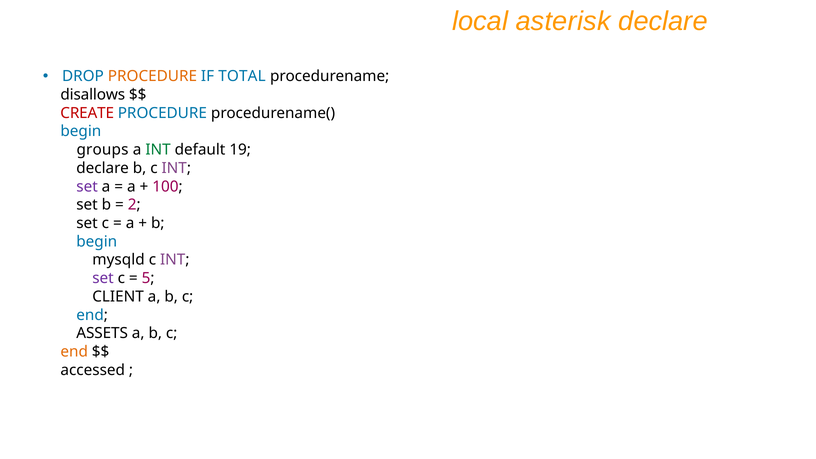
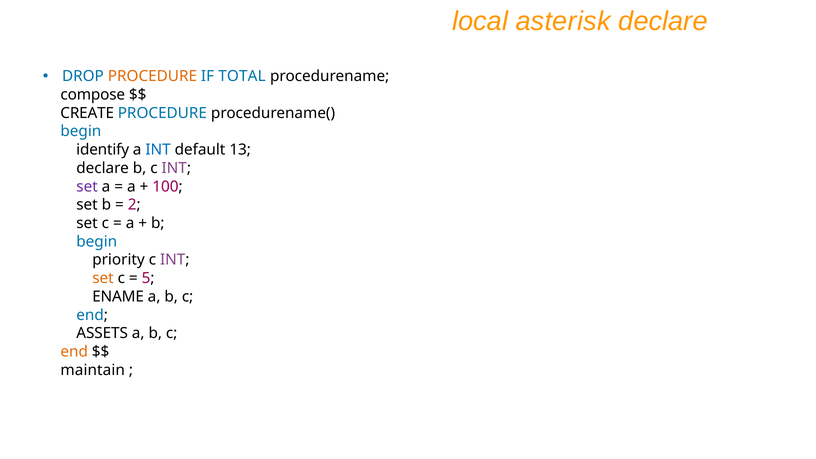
disallows: disallows -> compose
CREATE colour: red -> black
groups: groups -> identify
INT at (158, 150) colour: green -> blue
19: 19 -> 13
mysqld: mysqld -> priority
set at (103, 278) colour: purple -> orange
CLIENT: CLIENT -> ENAME
accessed: accessed -> maintain
